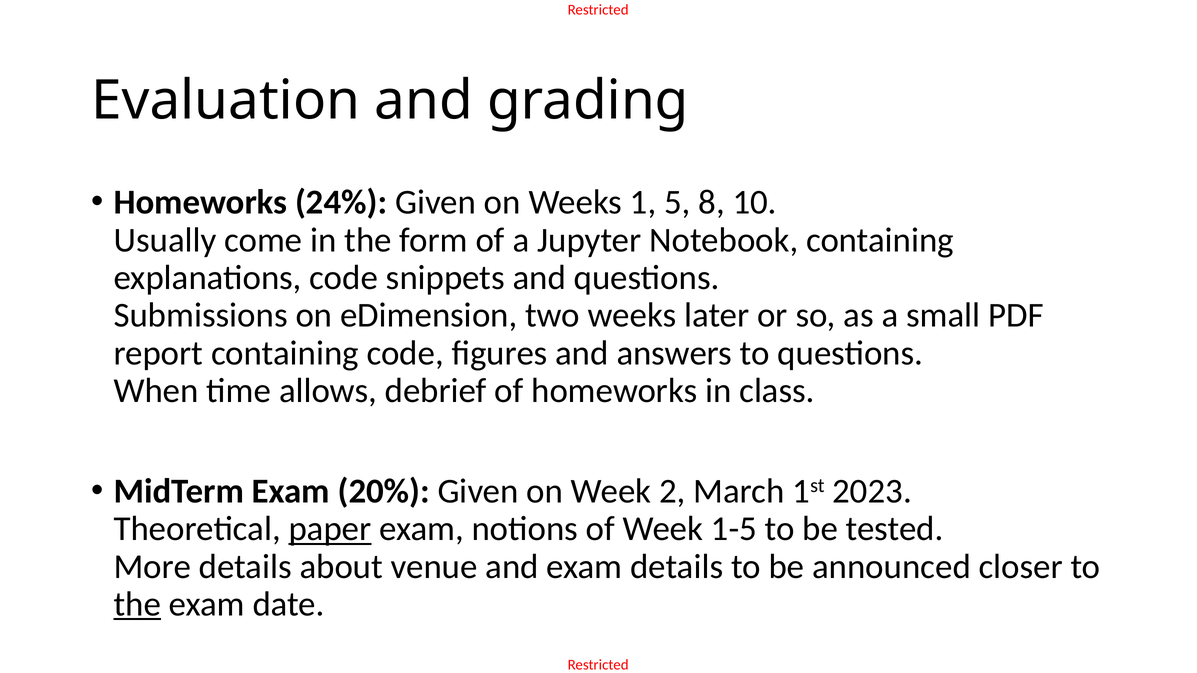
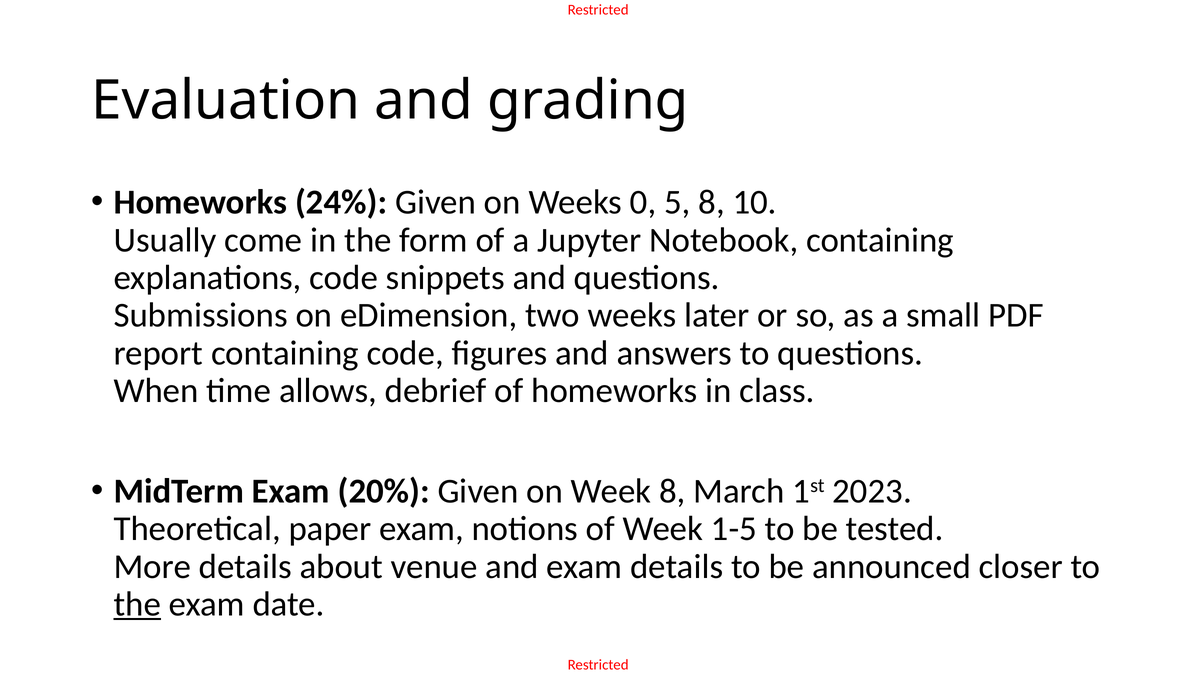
1: 1 -> 0
Week 2: 2 -> 8
paper underline: present -> none
